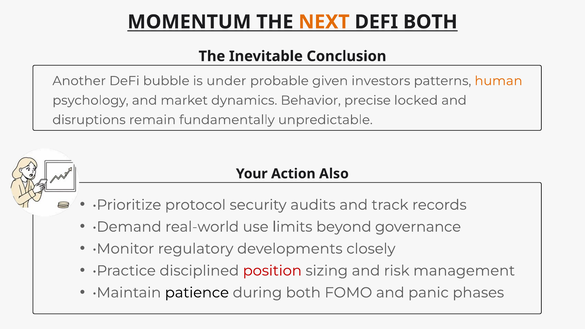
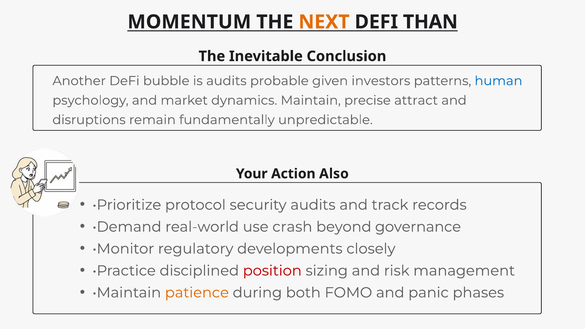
DEFI BOTH: BOTH -> THAN
is under: under -> audits
human colour: orange -> blue
dynamics Behavior: Behavior -> Maintain
locked: locked -> attract
limits: limits -> crash
patience colour: black -> orange
